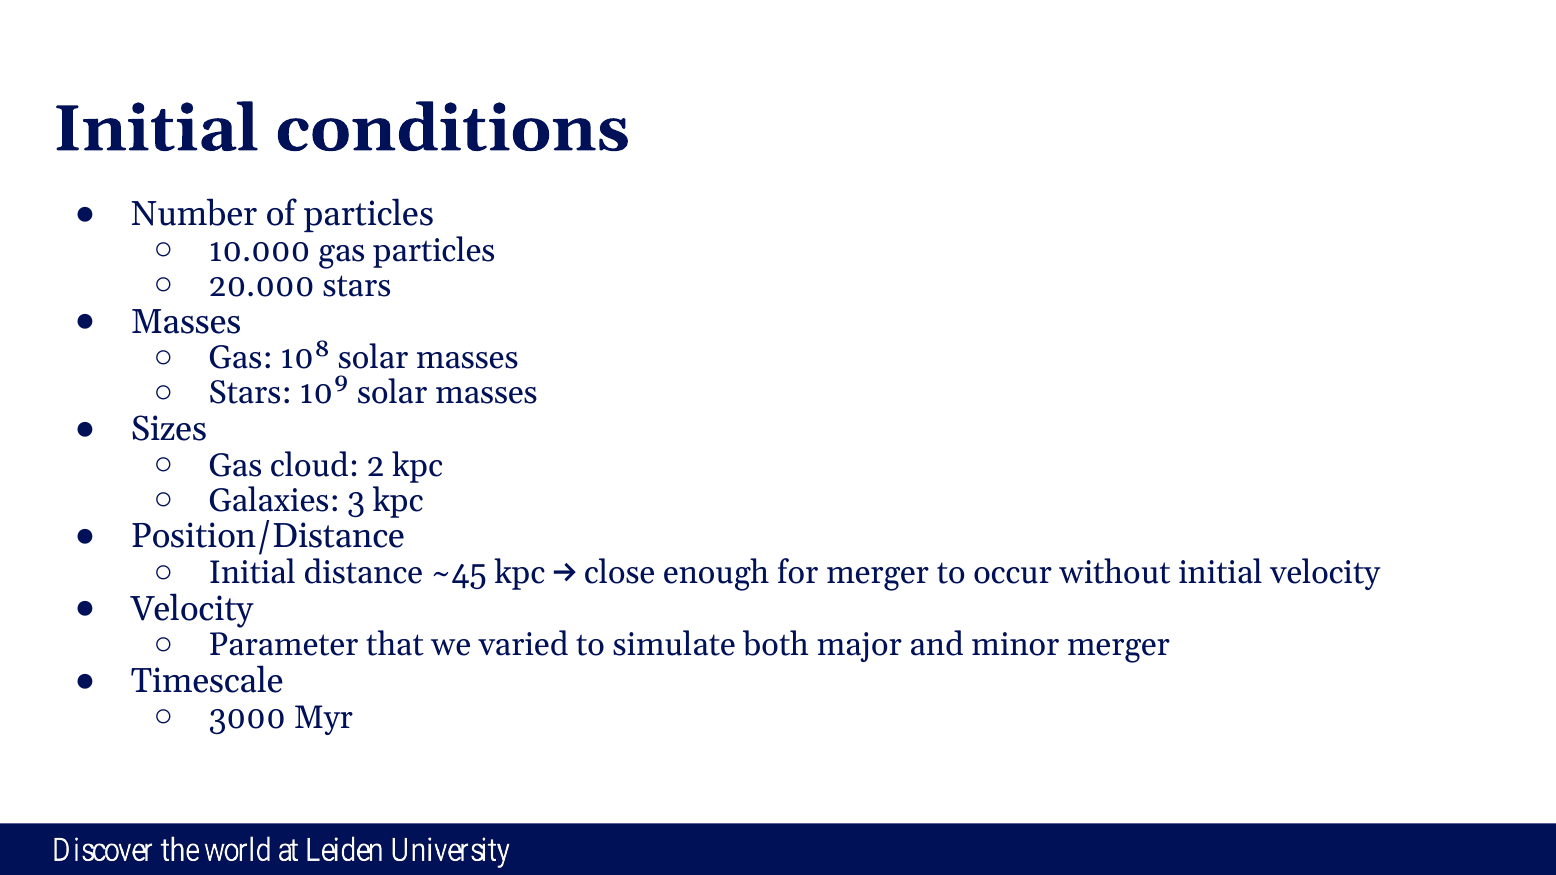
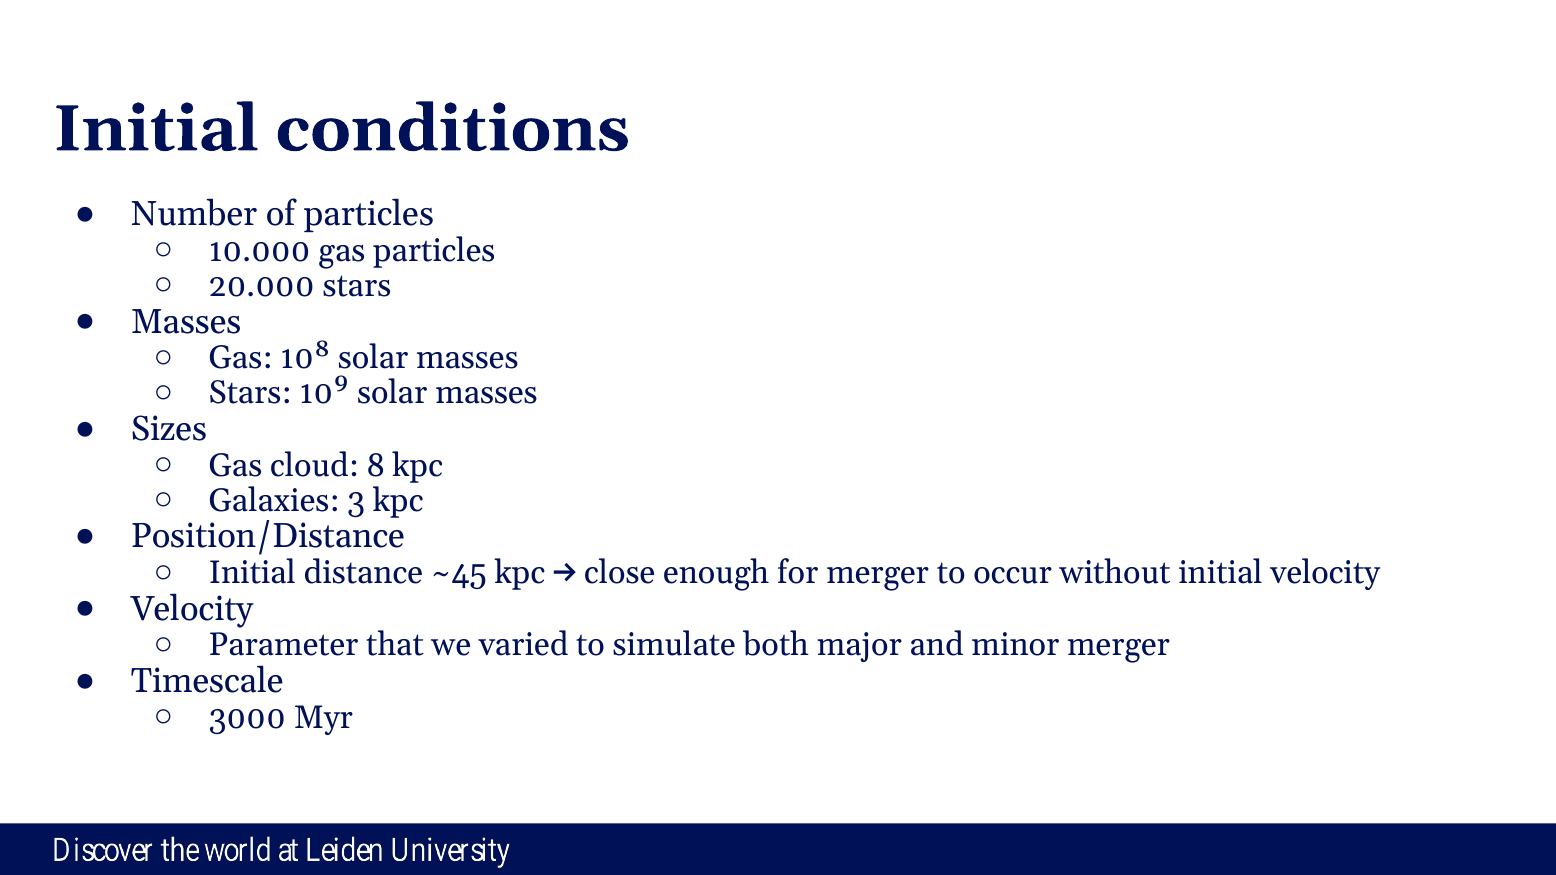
2: 2 -> 8
